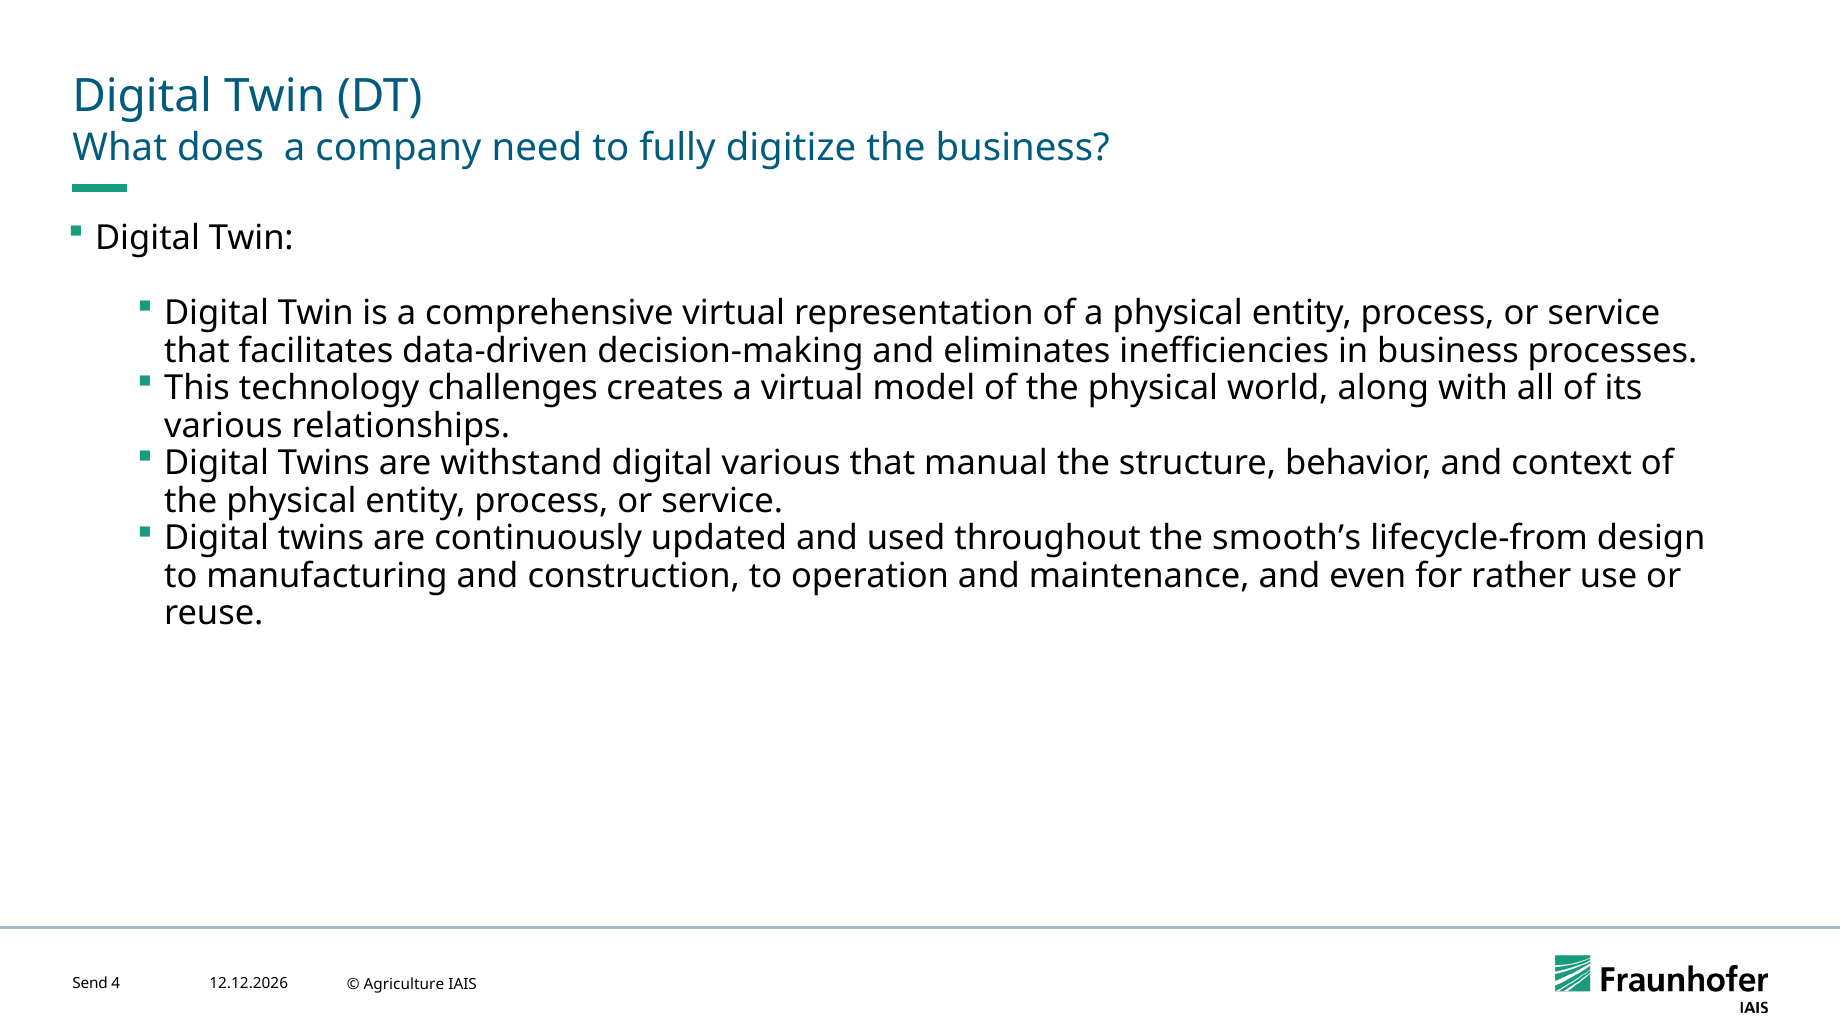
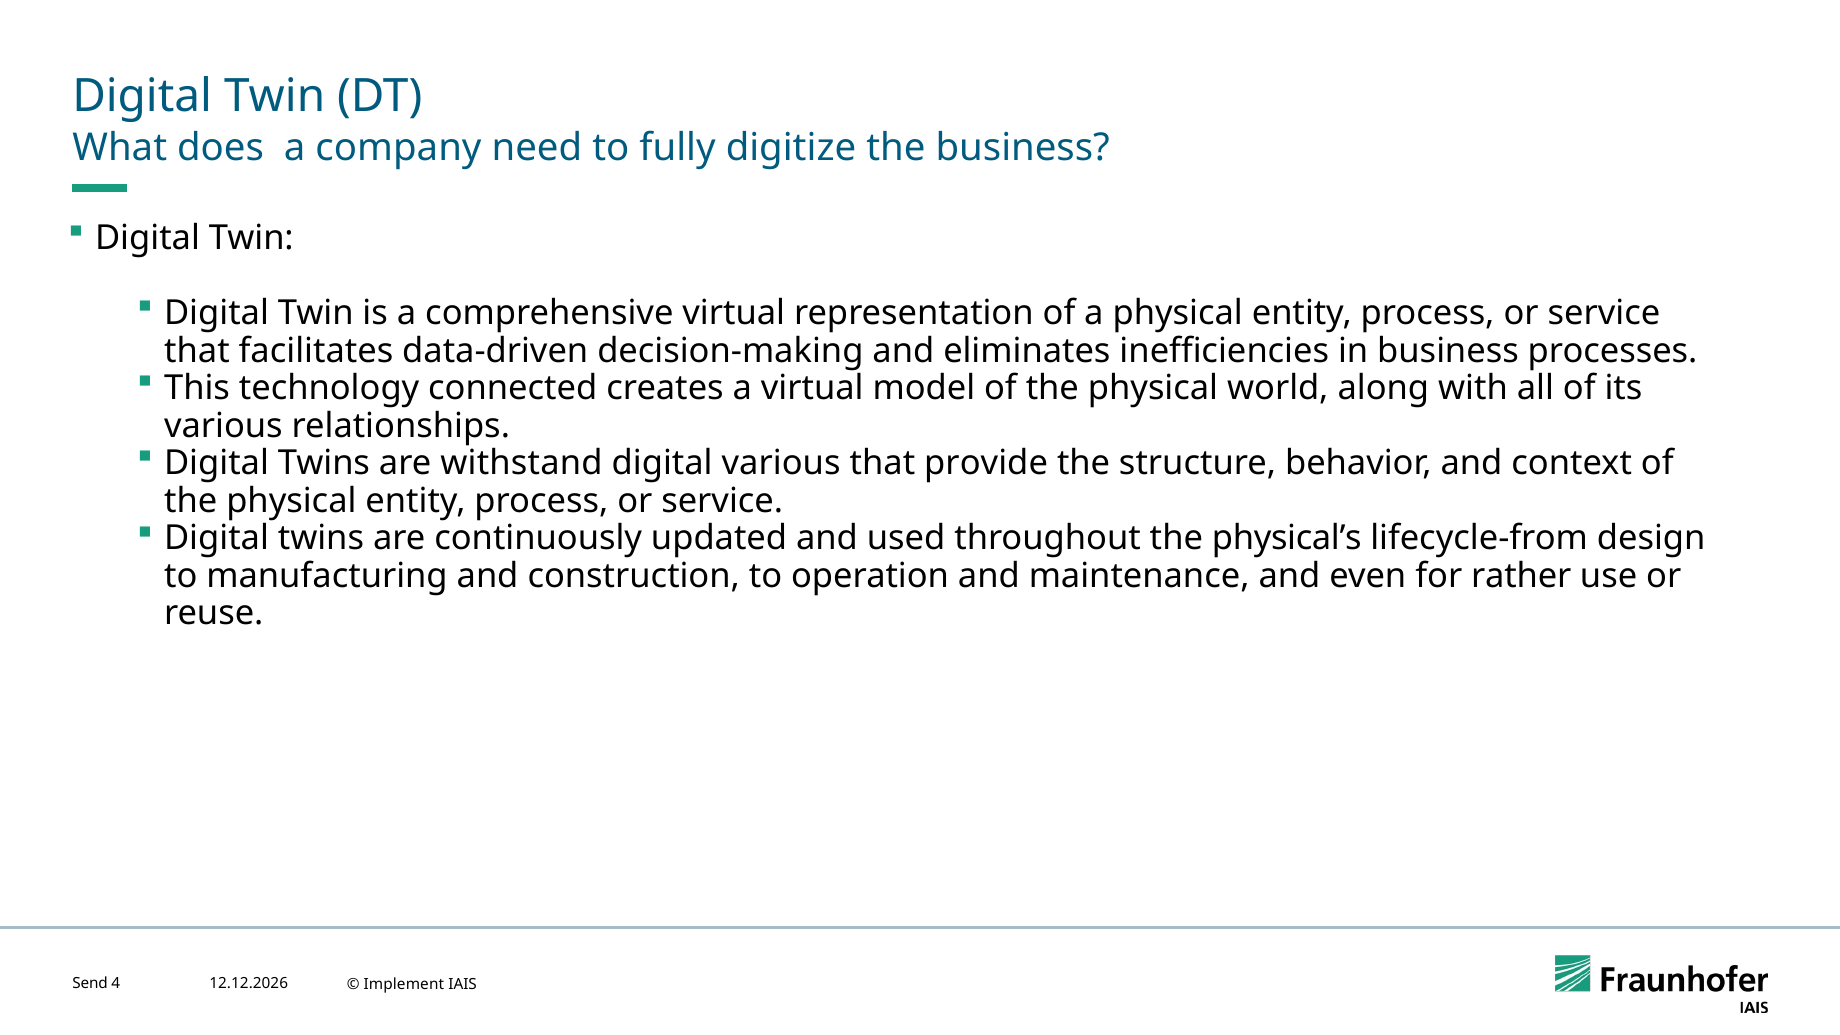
challenges: challenges -> connected
manual: manual -> provide
smooth’s: smooth’s -> physical’s
Agriculture: Agriculture -> Implement
